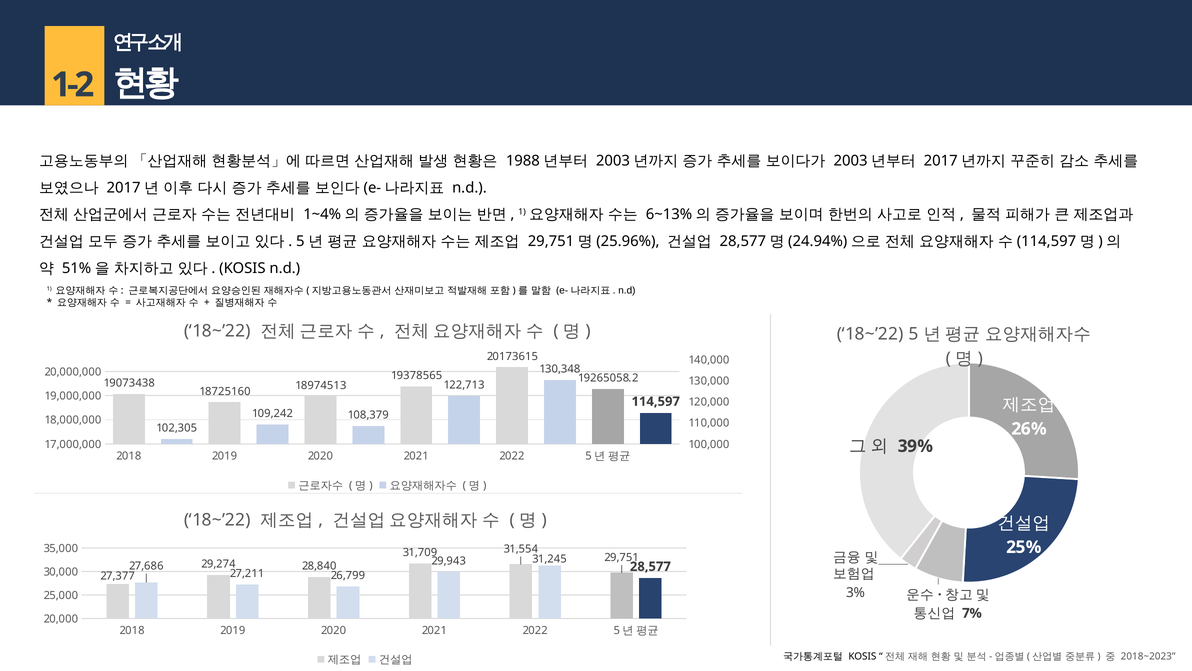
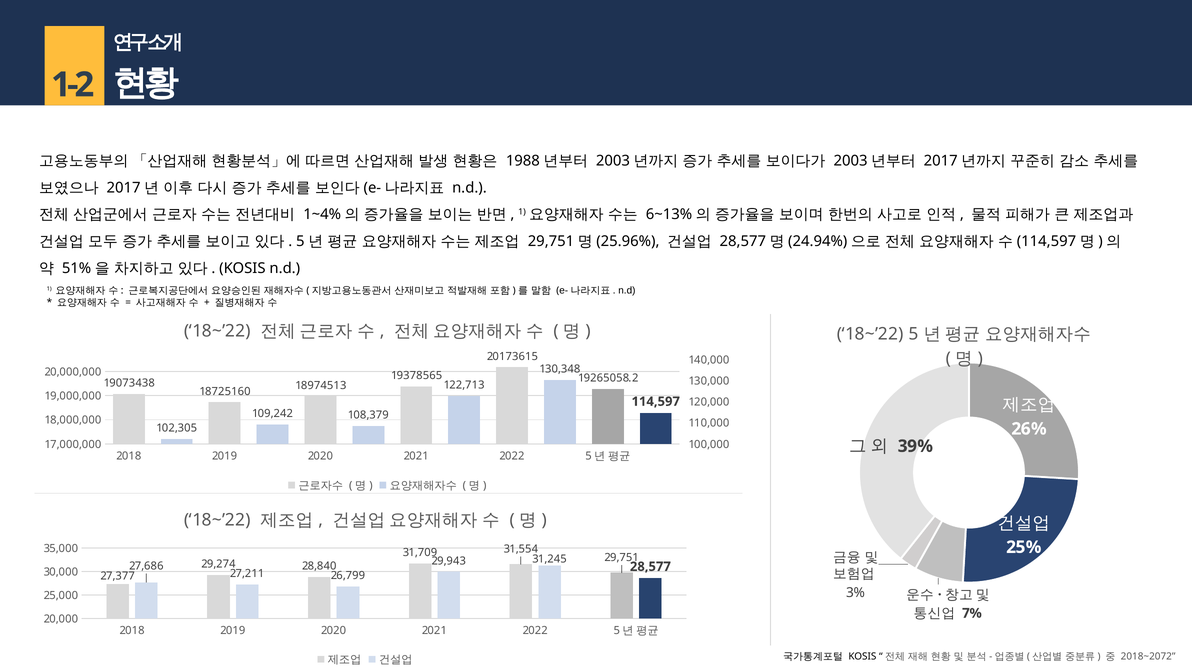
2018~2023: 2018~2023 -> 2018~2072
